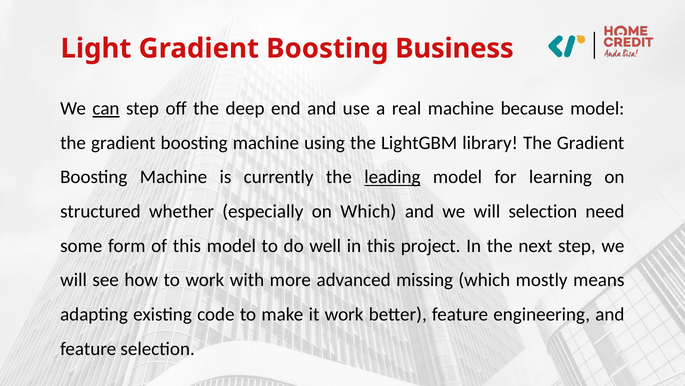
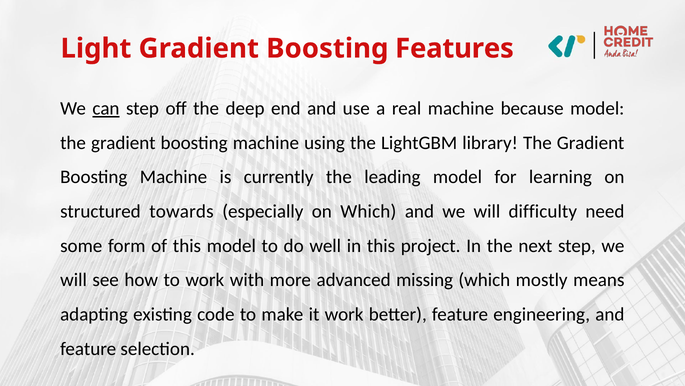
Business: Business -> Features
leading underline: present -> none
whether: whether -> towards
will selection: selection -> difficulty
